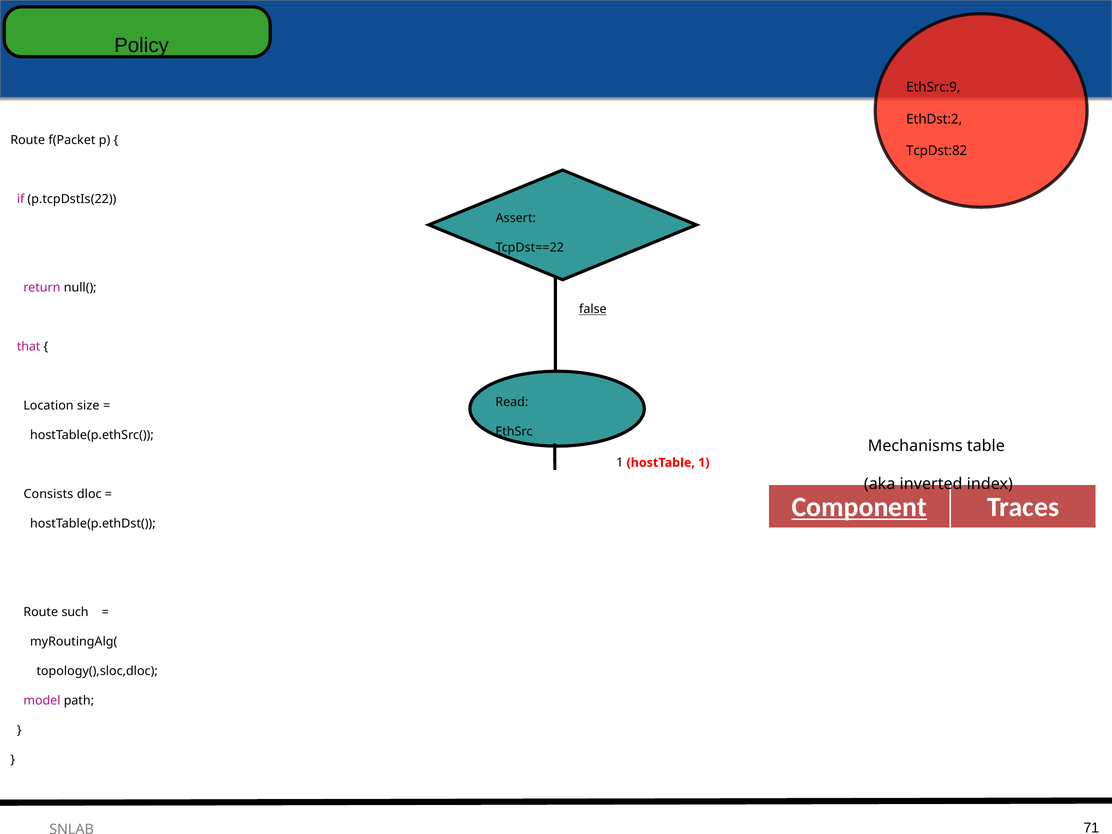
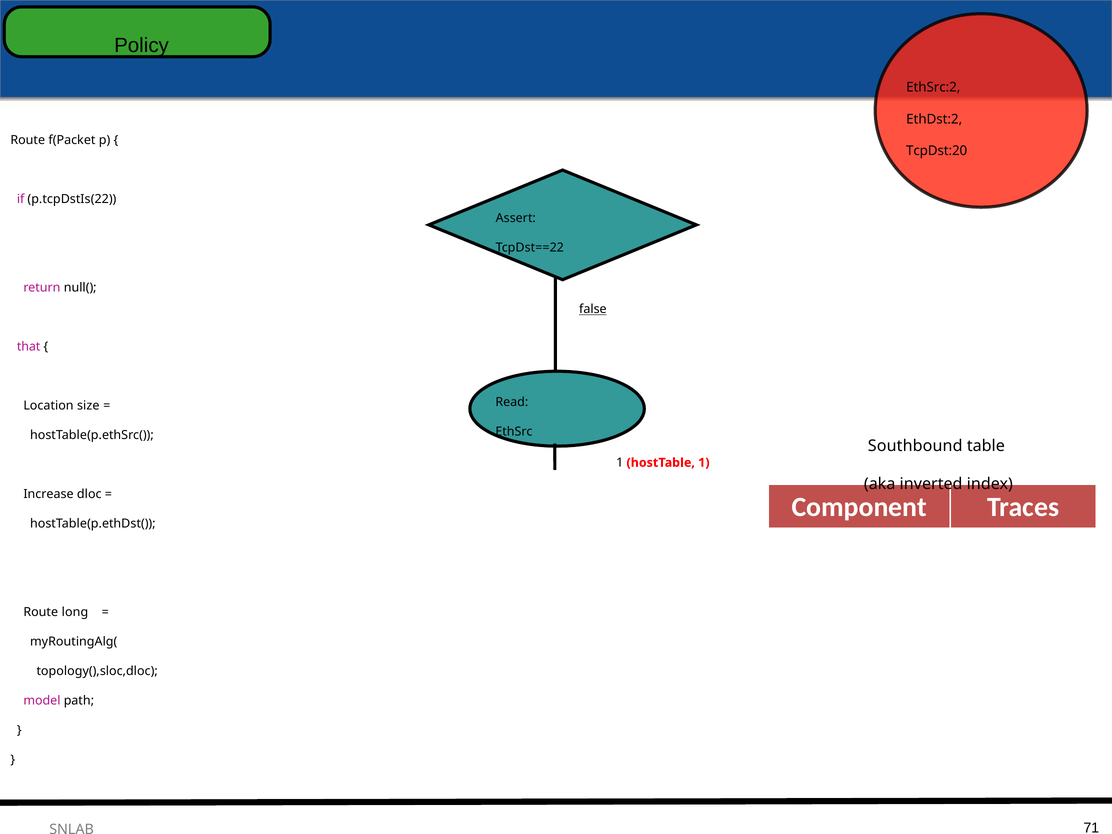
EthSrc:9: EthSrc:9 -> EthSrc:2
TcpDst:82: TcpDst:82 -> TcpDst:20
Mechanisms: Mechanisms -> Southbound
Consists: Consists -> Increase
Component underline: present -> none
such: such -> long
